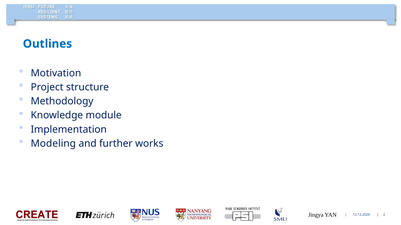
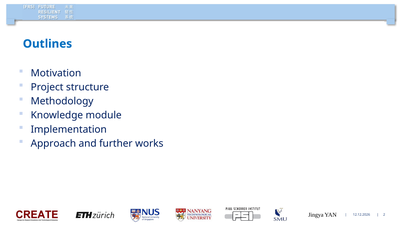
Modeling: Modeling -> Approach
